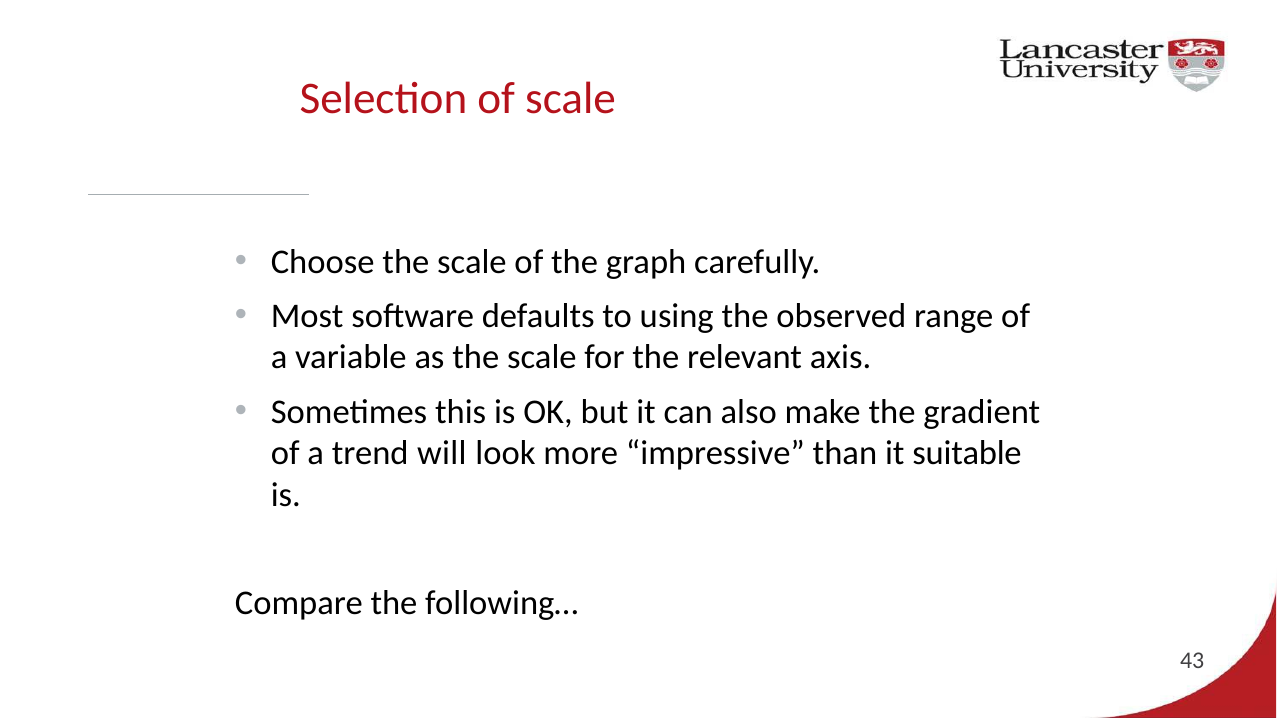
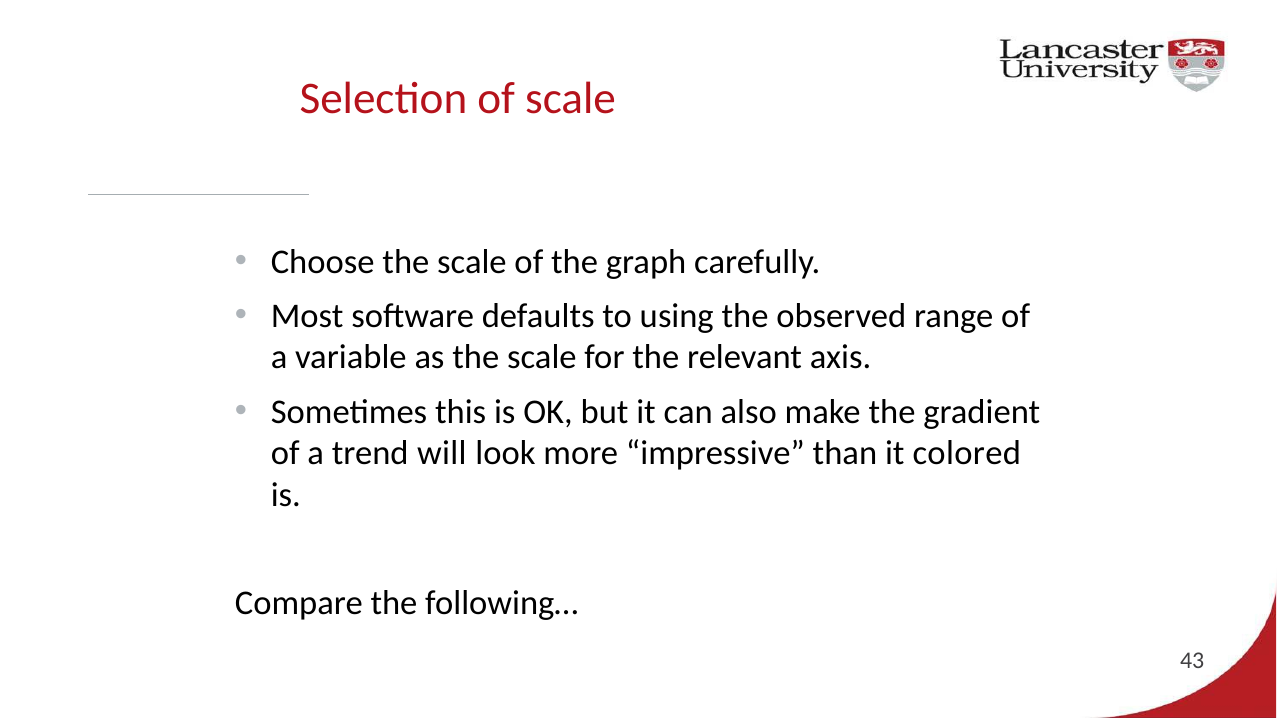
suitable: suitable -> colored
